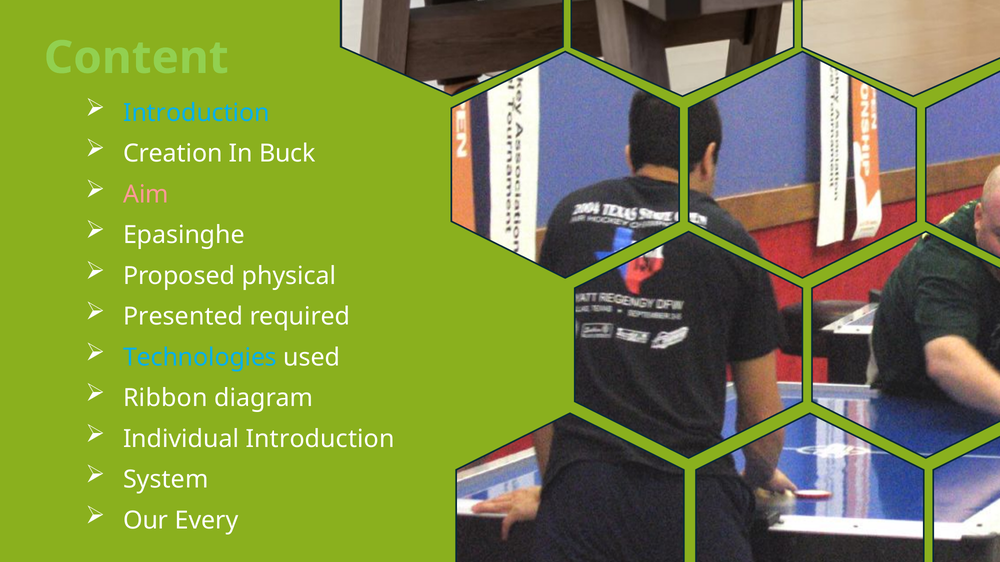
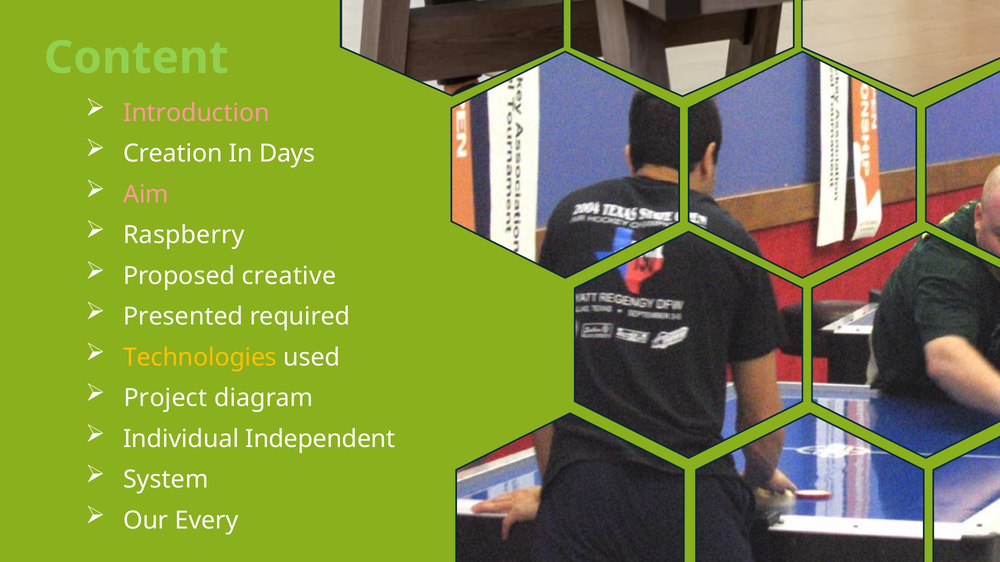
Introduction at (196, 113) colour: light blue -> pink
Buck: Buck -> Days
Epasinghe: Epasinghe -> Raspberry
physical: physical -> creative
Technologies colour: light blue -> yellow
Ribbon: Ribbon -> Project
Individual Introduction: Introduction -> Independent
